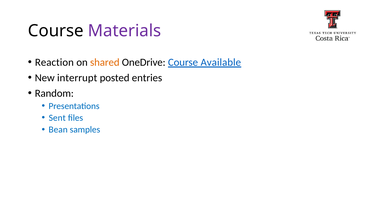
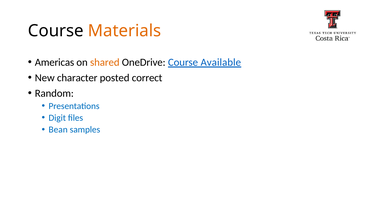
Materials colour: purple -> orange
Reaction: Reaction -> Americas
interrupt: interrupt -> character
entries: entries -> correct
Sent: Sent -> Digit
